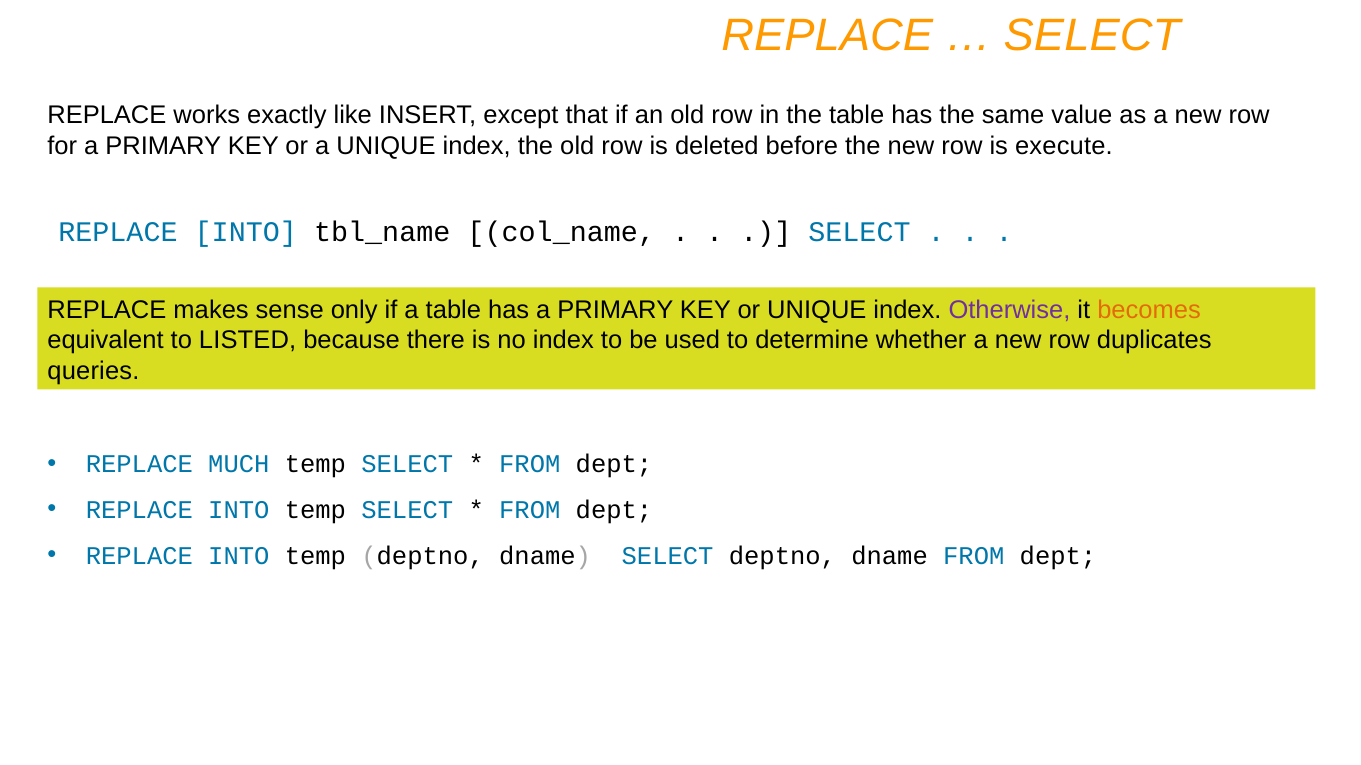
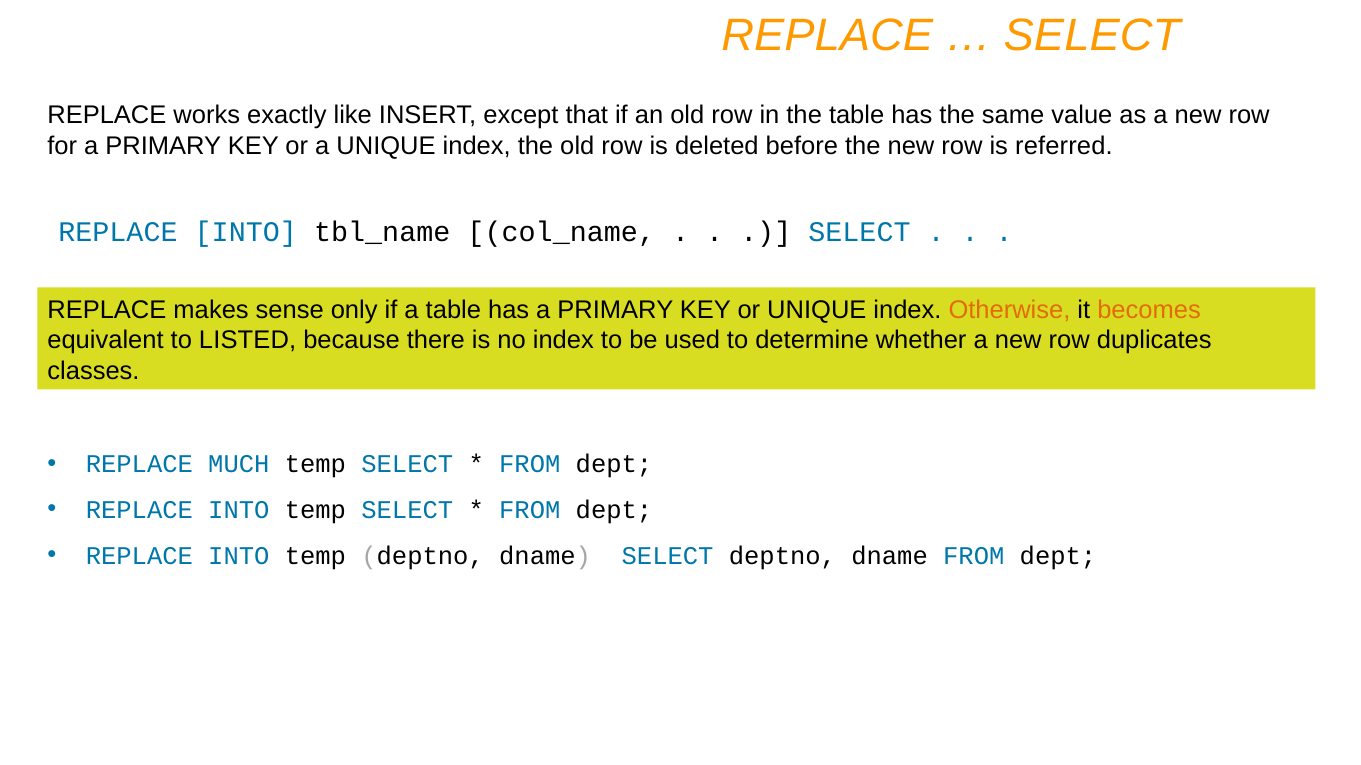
execute: execute -> referred
Otherwise colour: purple -> orange
queries: queries -> classes
